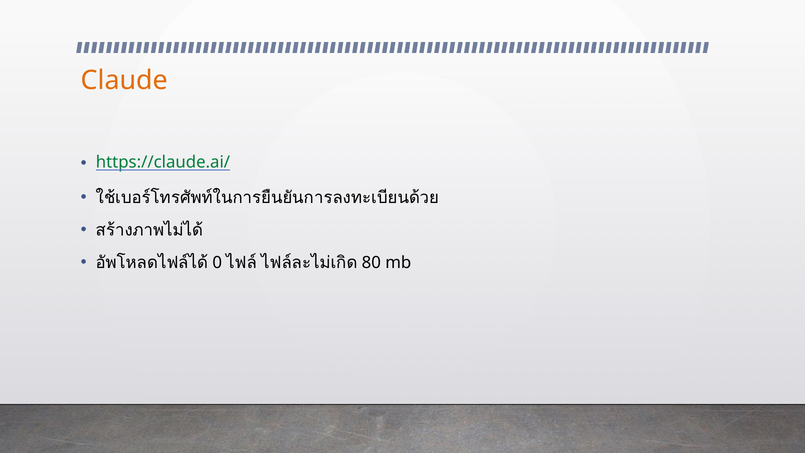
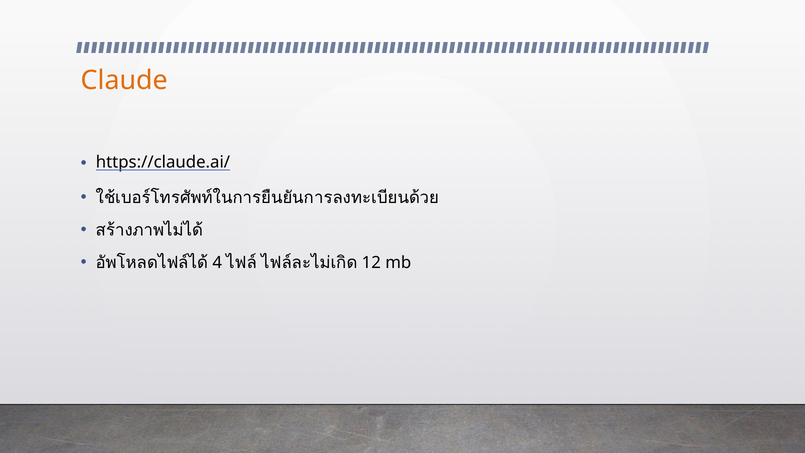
https://claude.ai/ colour: green -> black
0: 0 -> 4
80: 80 -> 12
